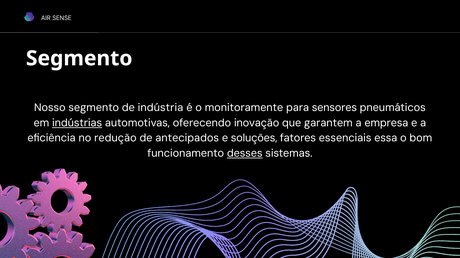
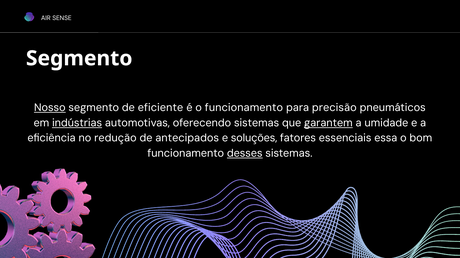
Nosso underline: none -> present
indústria: indústria -> eficiente
o monitoramente: monitoramente -> funcionamento
sensores: sensores -> precisão
oferecendo inovação: inovação -> sistemas
garantem underline: none -> present
empresa: empresa -> umidade
